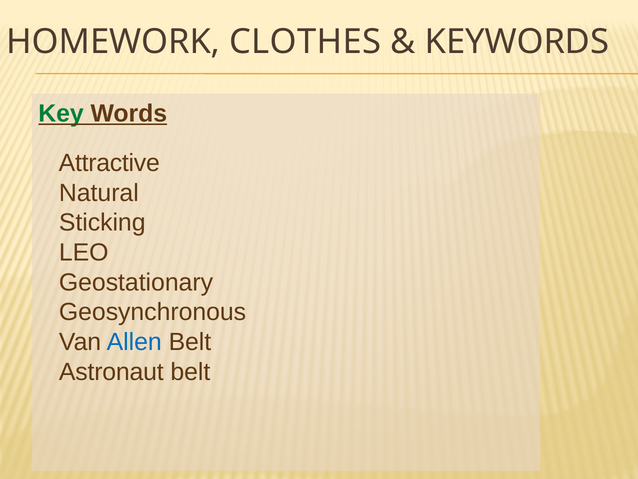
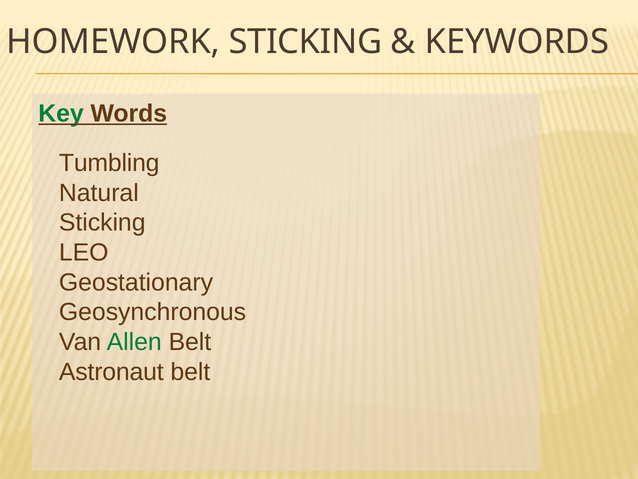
HOMEWORK CLOTHES: CLOTHES -> STICKING
Attractive: Attractive -> Tumbling
Allen colour: blue -> green
